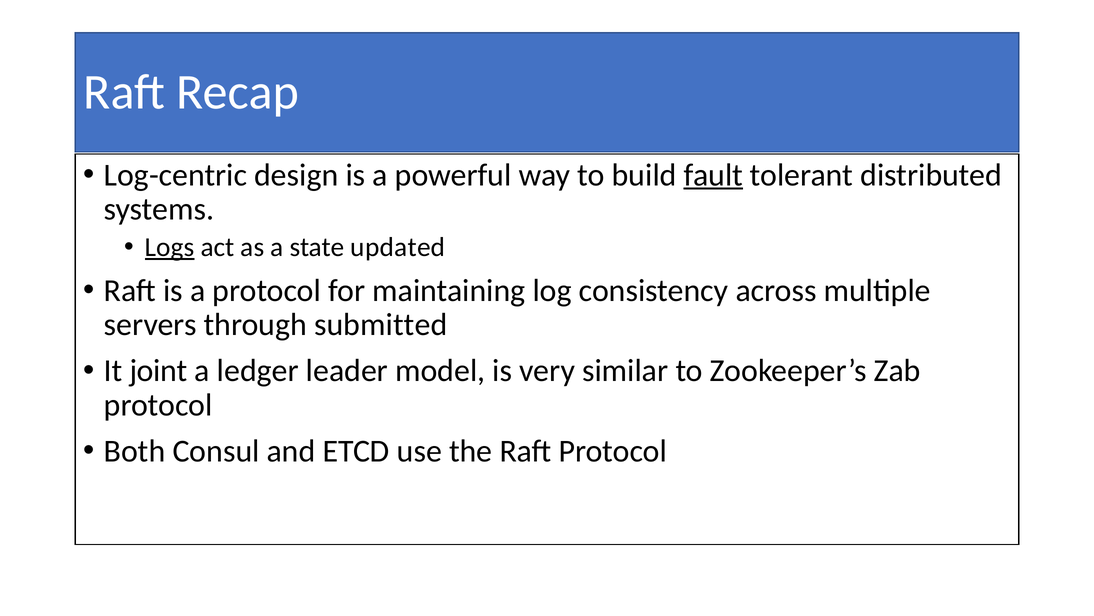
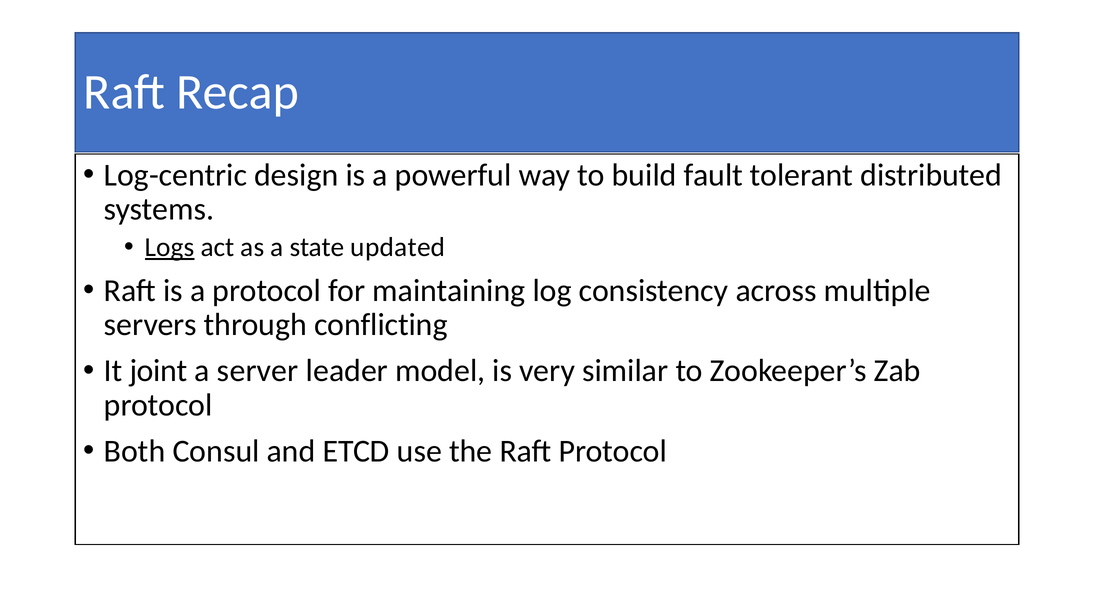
fault underline: present -> none
submitted: submitted -> conflicting
ledger: ledger -> server
